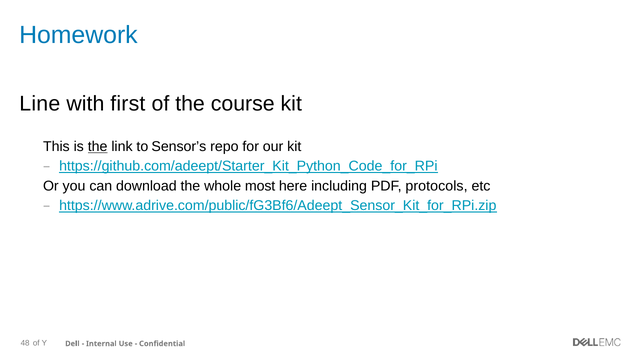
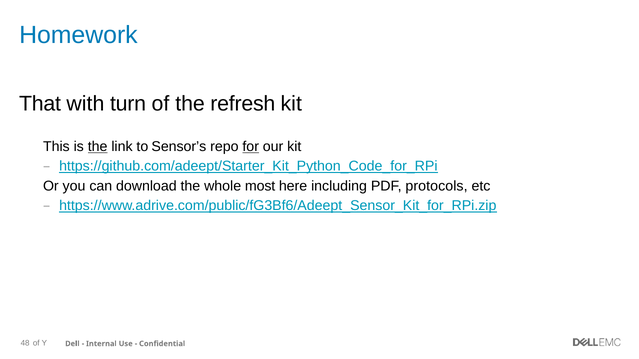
Line: Line -> That
first: first -> turn
course: course -> refresh
for underline: none -> present
